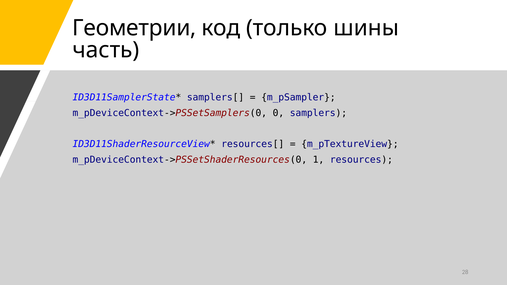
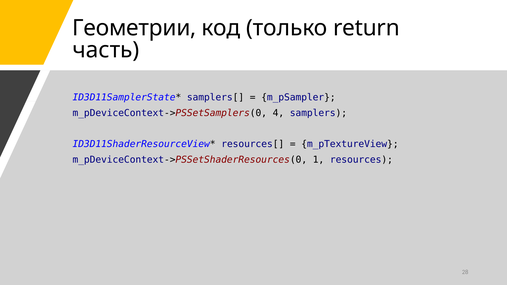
шины: шины -> return
0: 0 -> 4
